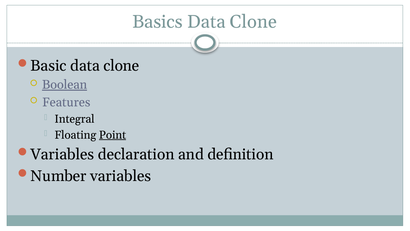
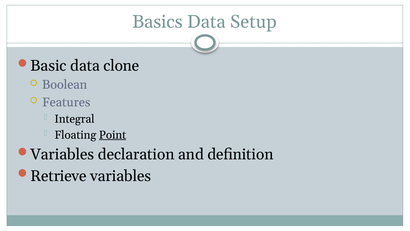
Basics Data Clone: Clone -> Setup
Boolean underline: present -> none
Number: Number -> Retrieve
